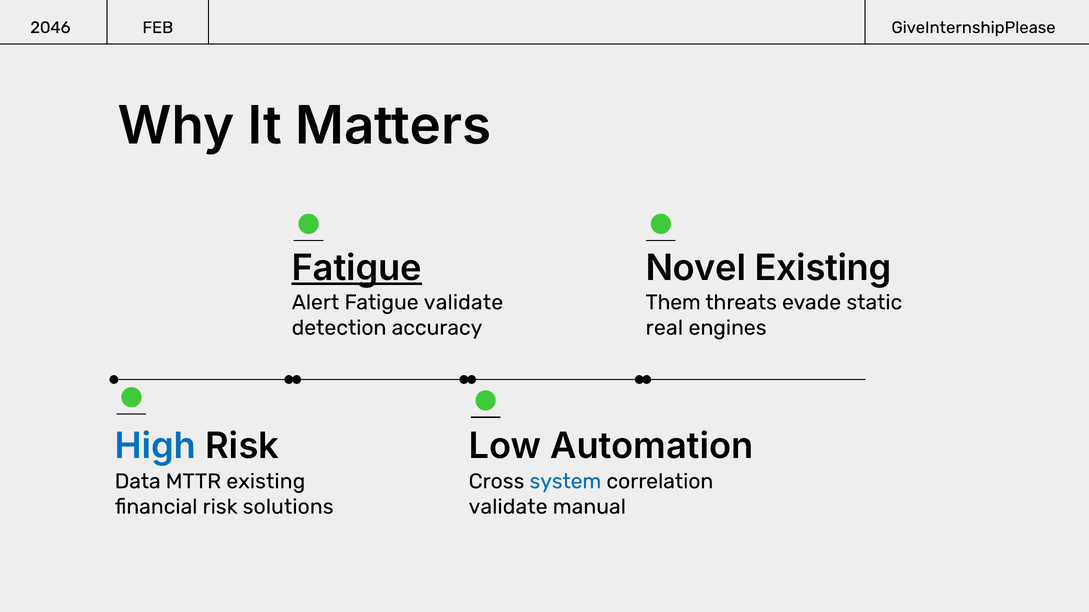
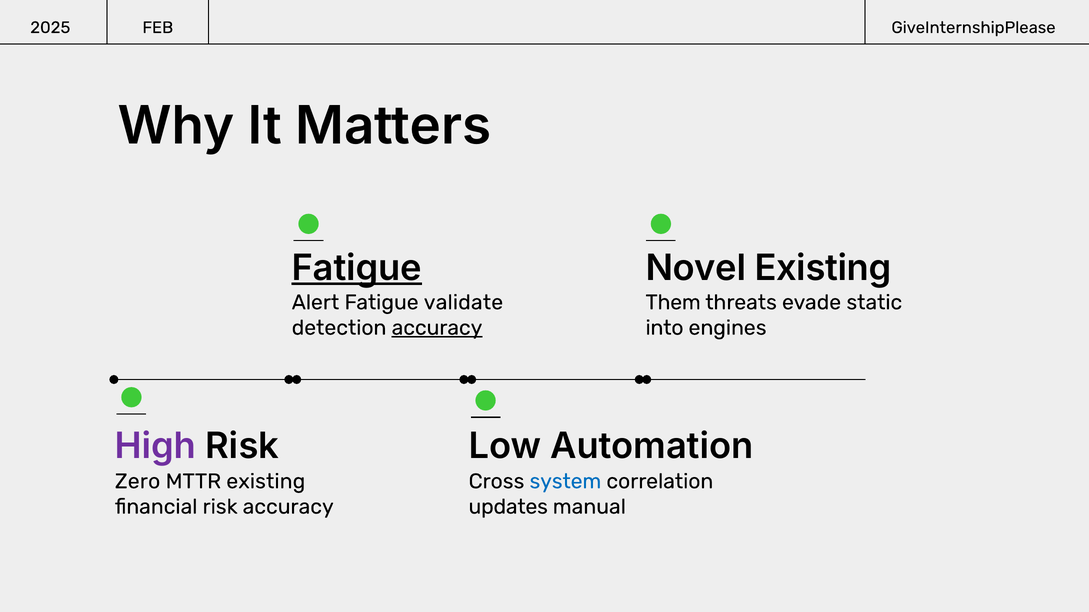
2046: 2046 -> 2025
accuracy at (437, 328) underline: none -> present
real: real -> into
High colour: blue -> purple
Data: Data -> Zero
risk solutions: solutions -> accuracy
validate at (508, 507): validate -> updates
